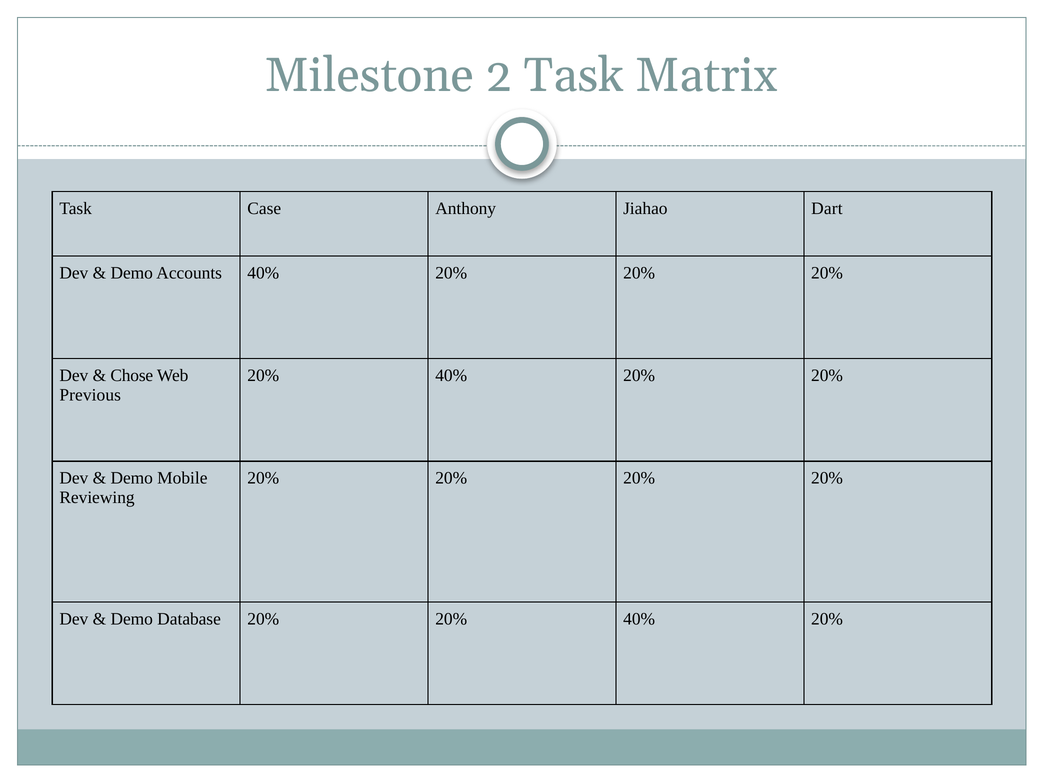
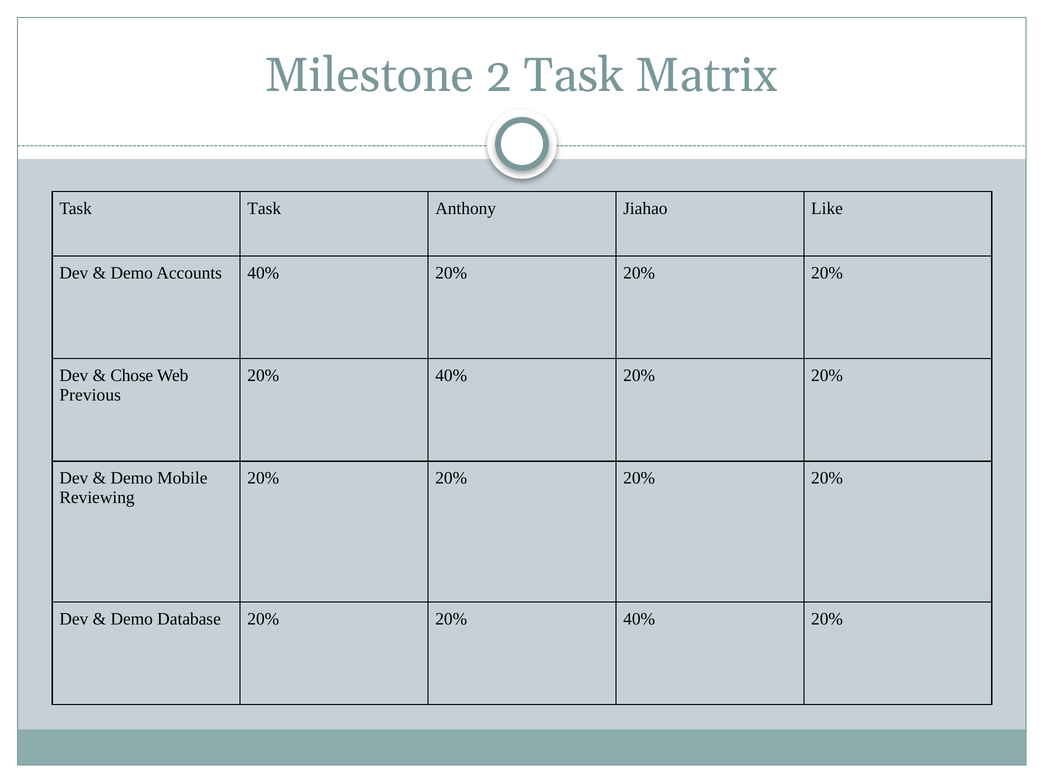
Task Case: Case -> Task
Dart: Dart -> Like
